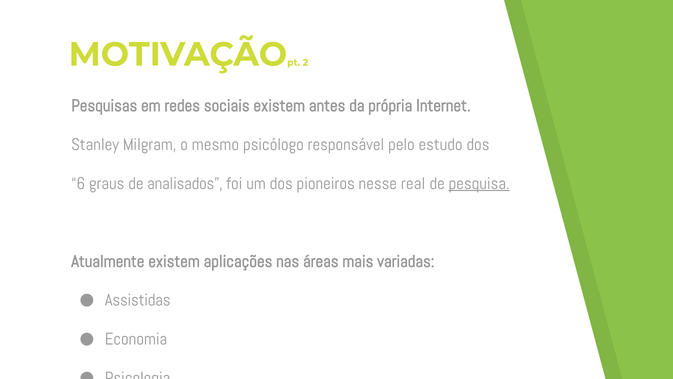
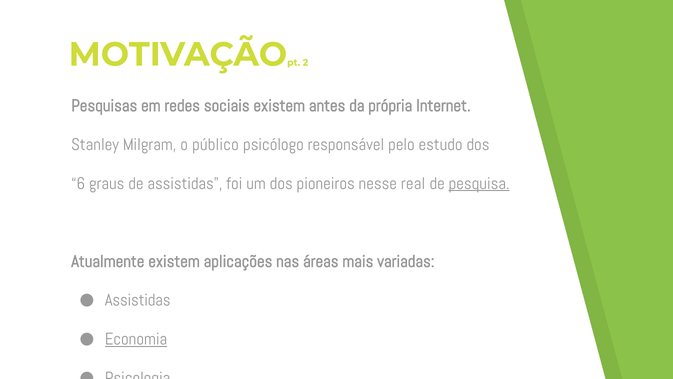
mesmo: mesmo -> público
de analisados: analisados -> assistidas
Economia underline: none -> present
